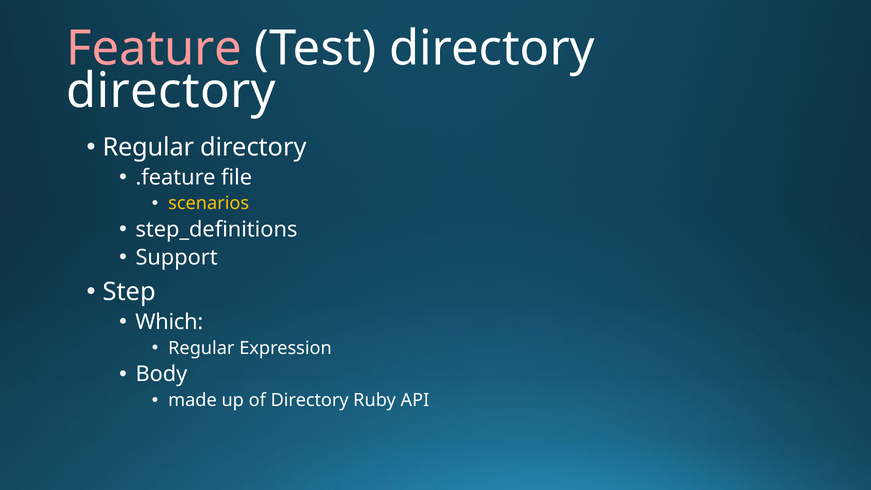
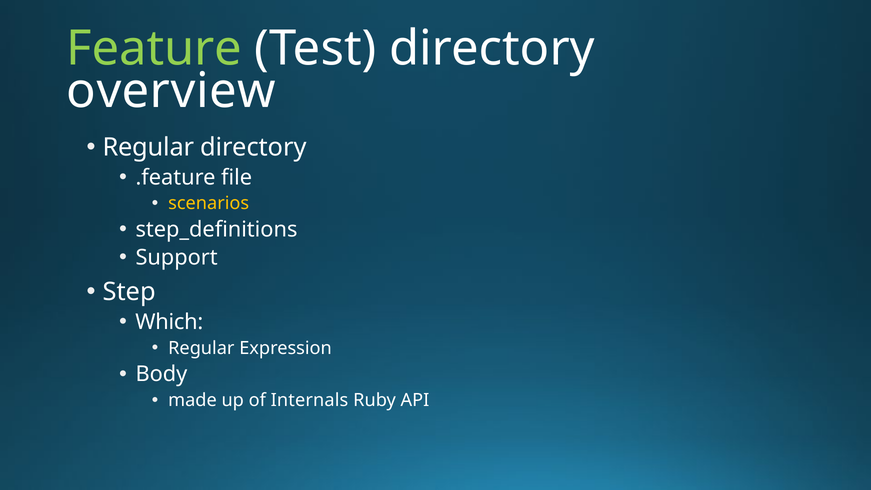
Feature colour: pink -> light green
directory at (171, 91): directory -> overview
of Directory: Directory -> Internals
